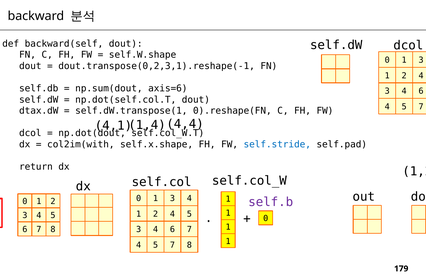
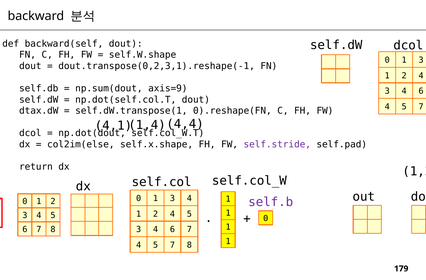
axis=6: axis=6 -> axis=9
col2im(with: col2im(with -> col2im(else
self.stride colour: blue -> purple
